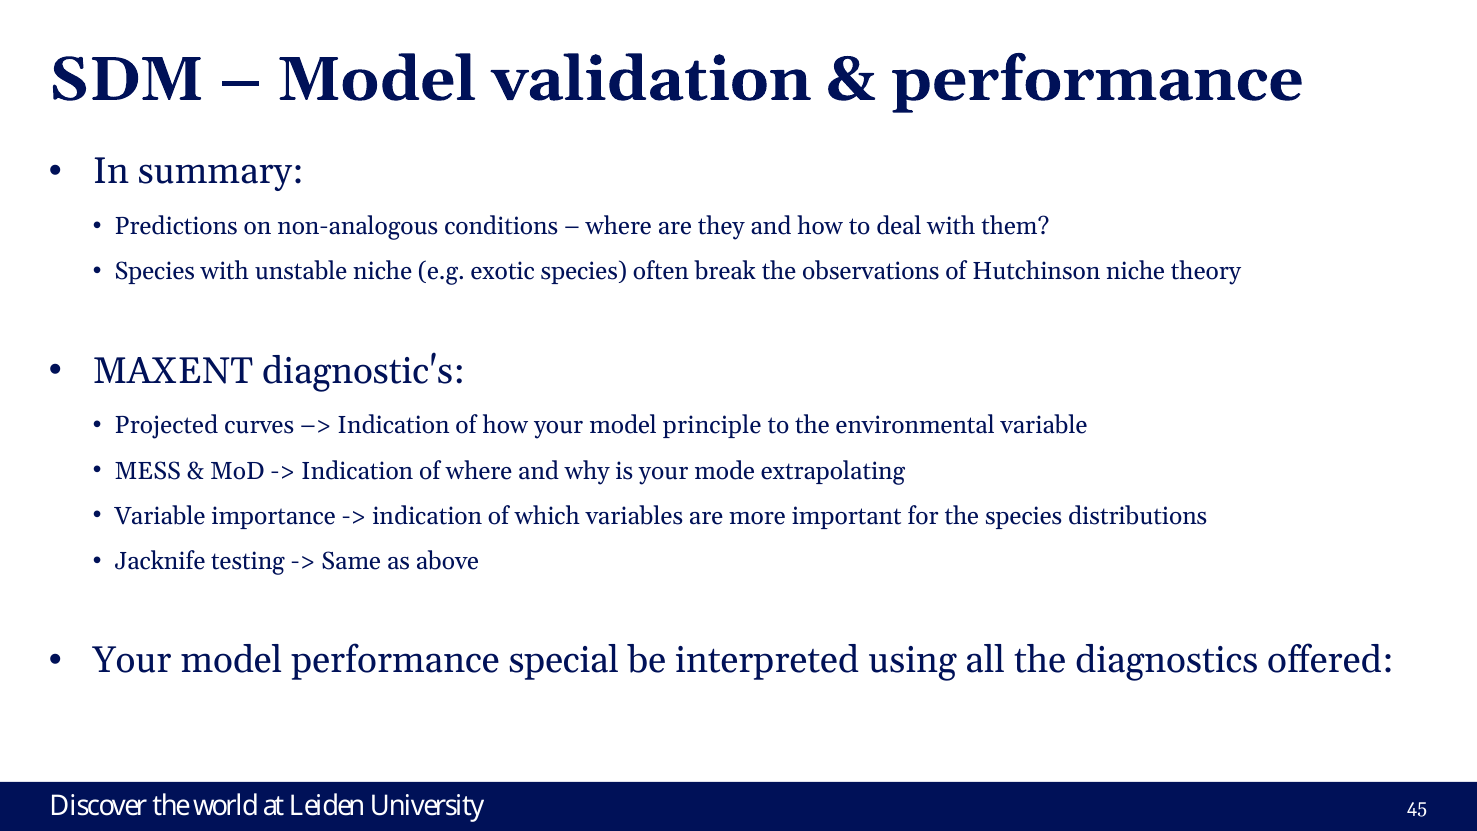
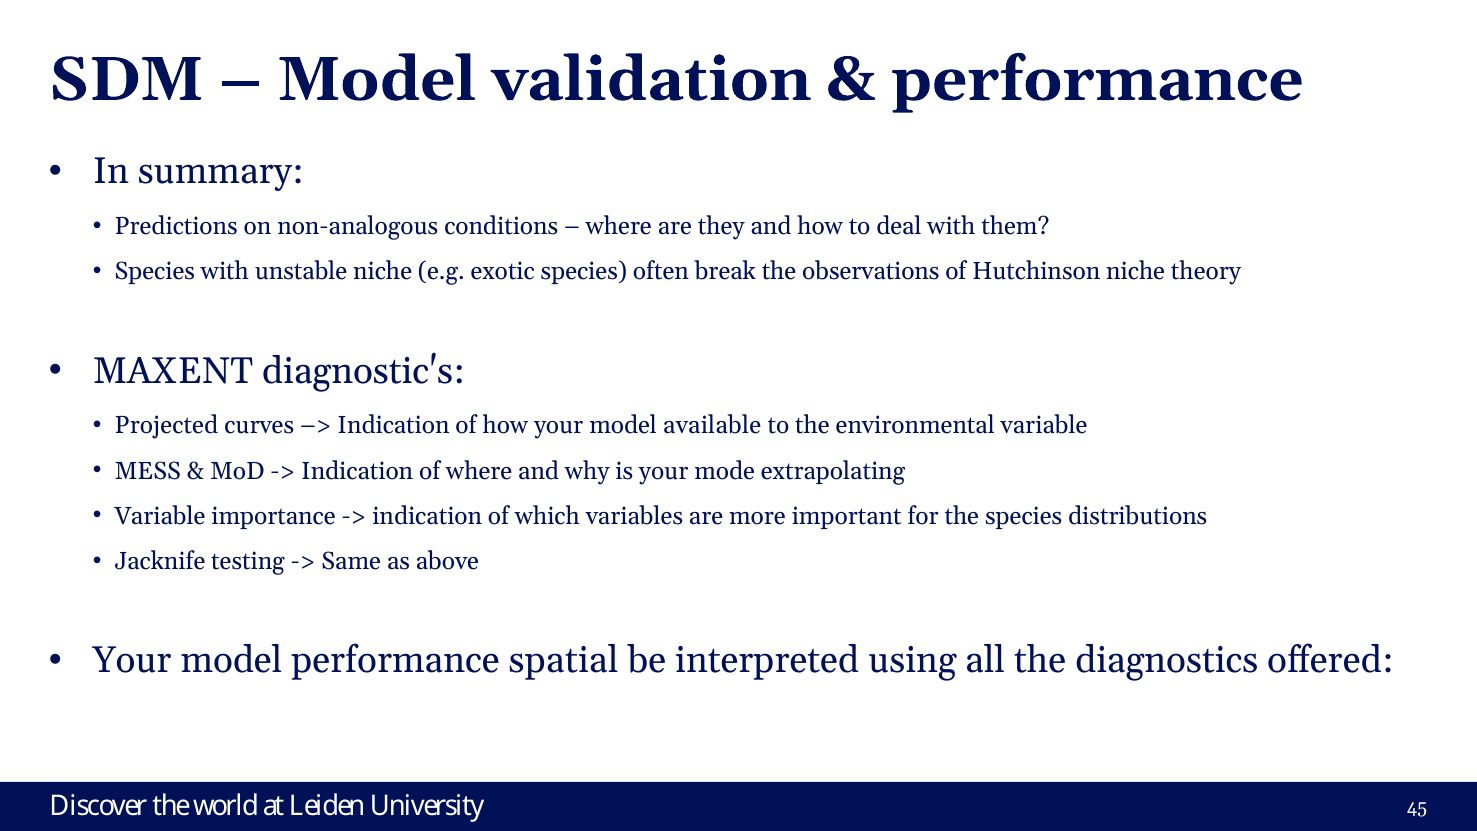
principle: principle -> available
special: special -> spatial
